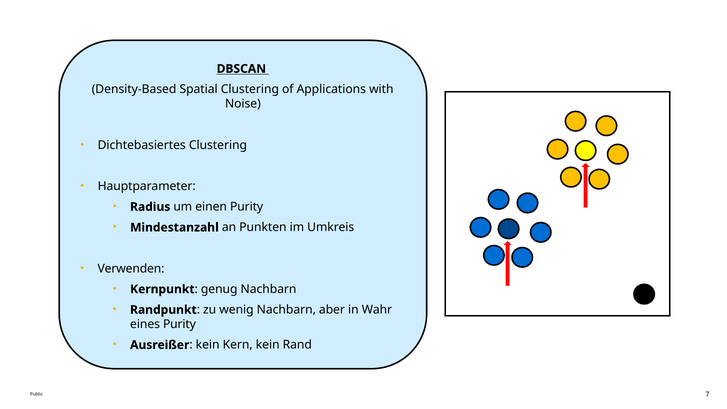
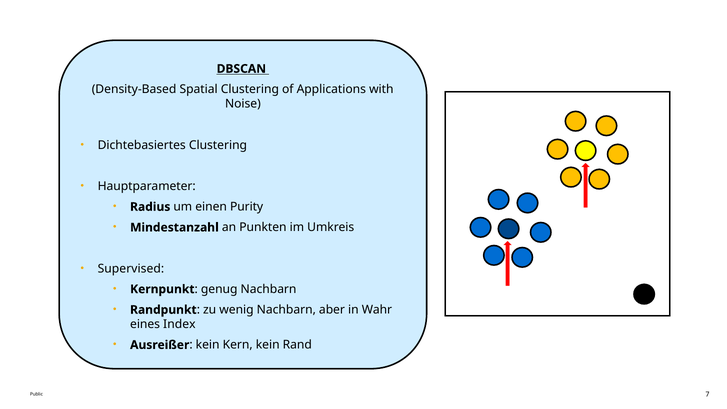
Verwenden: Verwenden -> Supervised
eines Purity: Purity -> Index
